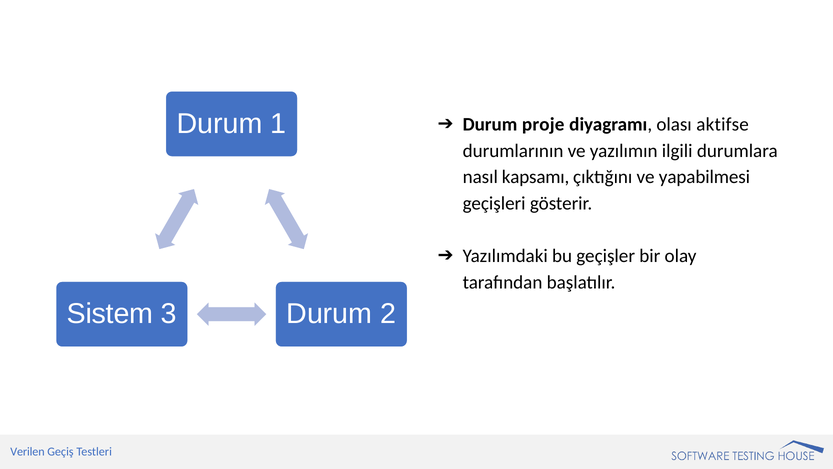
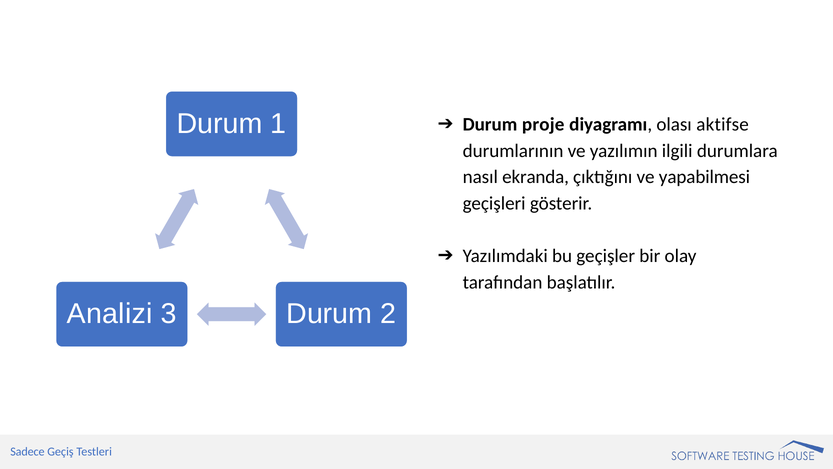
kapsamı: kapsamı -> ekranda
Sistem: Sistem -> Analizi
Verilen: Verilen -> Sadece
